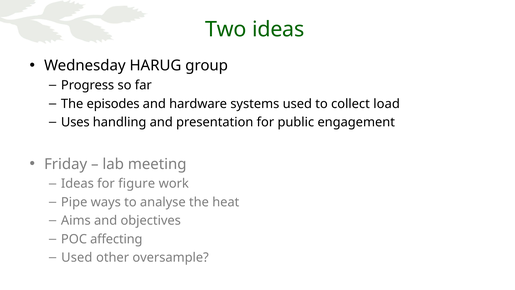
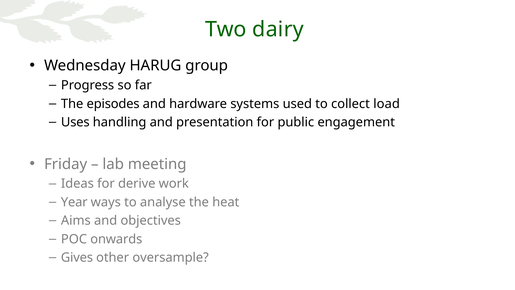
Two ideas: ideas -> dairy
figure: figure -> derive
Pipe: Pipe -> Year
affecting: affecting -> onwards
Used at (77, 257): Used -> Gives
